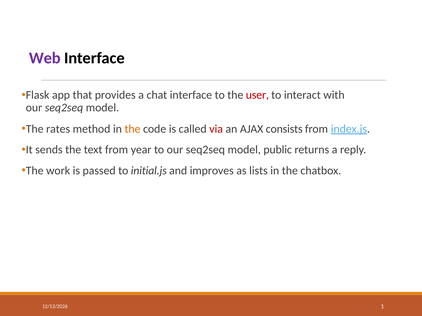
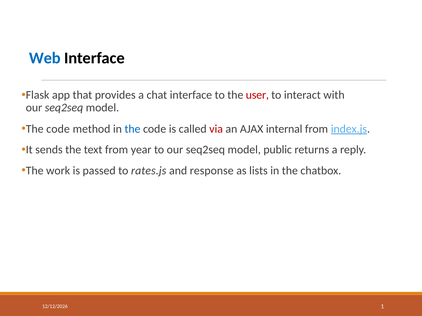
Web colour: purple -> blue
rates at (58, 129): rates -> code
the at (133, 129) colour: orange -> blue
consists: consists -> internal
initial.js: initial.js -> rates.js
improves: improves -> response
